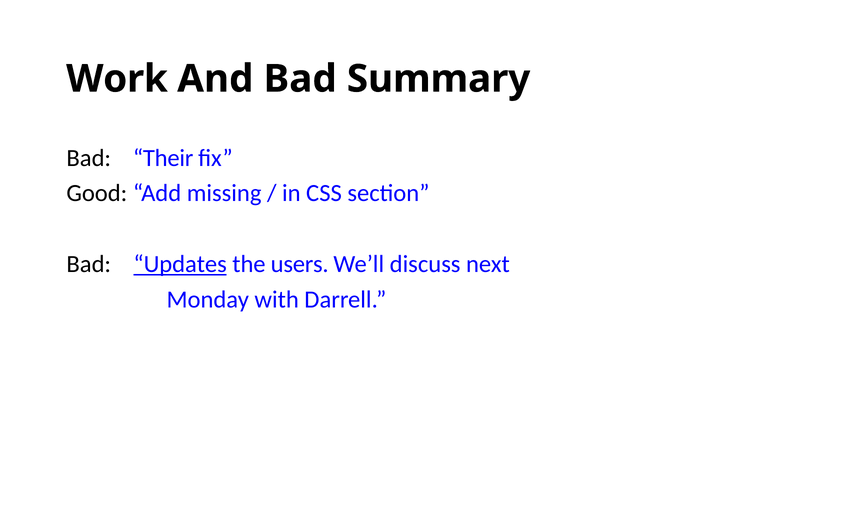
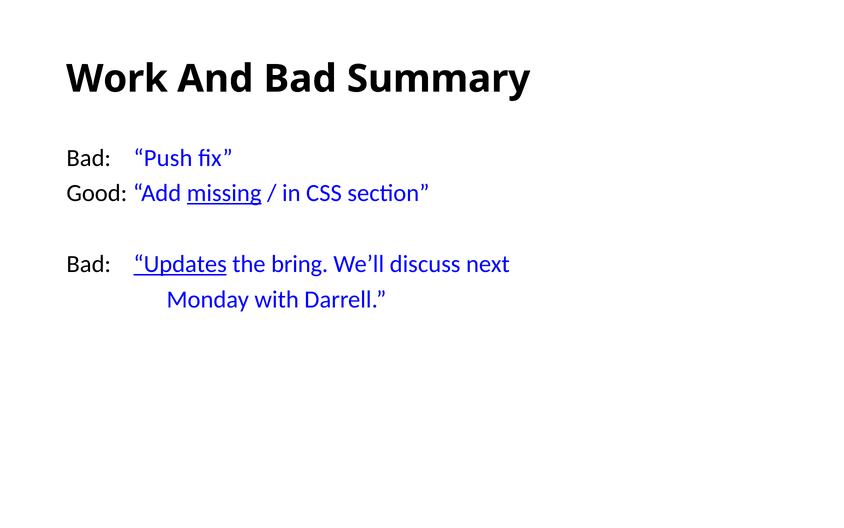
Their: Their -> Push
missing underline: none -> present
users: users -> bring
